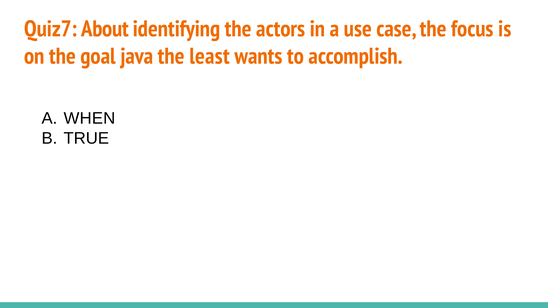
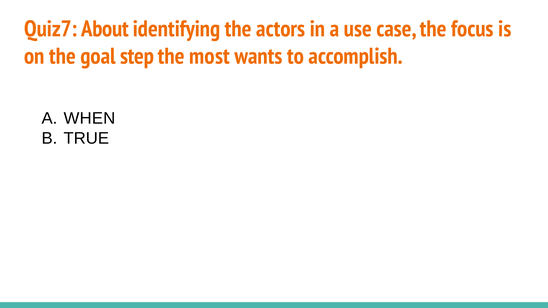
java: java -> step
least: least -> most
